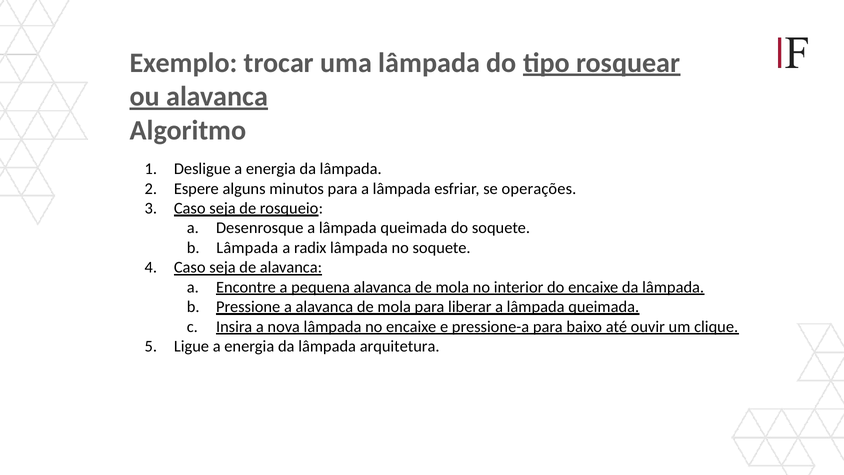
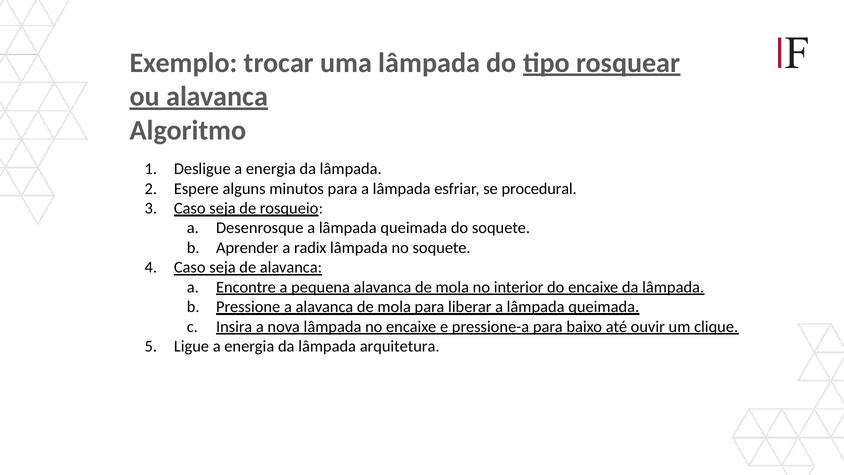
operações: operações -> procedural
Lâmpada at (247, 248): Lâmpada -> Aprender
